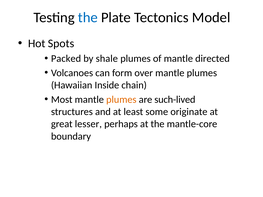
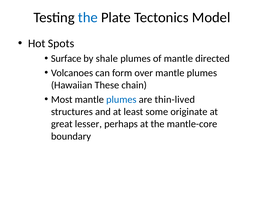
Packed: Packed -> Surface
Inside: Inside -> These
plumes at (121, 100) colour: orange -> blue
such-lived: such-lived -> thin-lived
